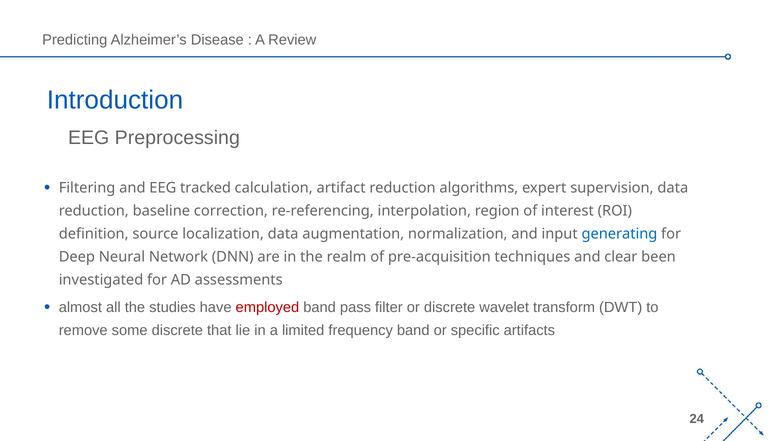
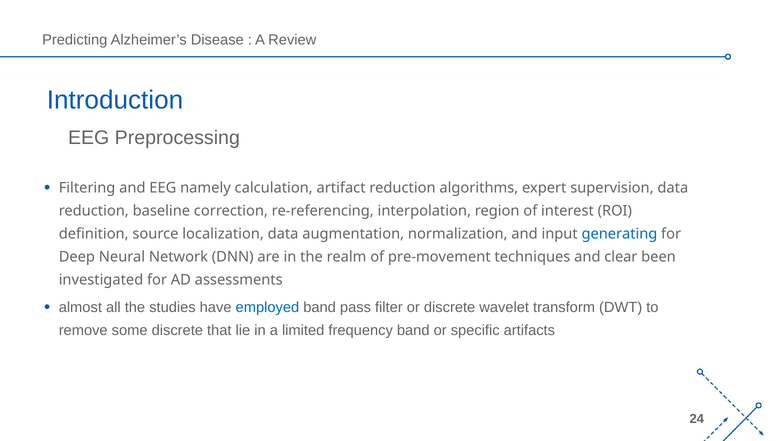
tracked: tracked -> namely
pre-acquisition: pre-acquisition -> pre-movement
employed colour: red -> blue
